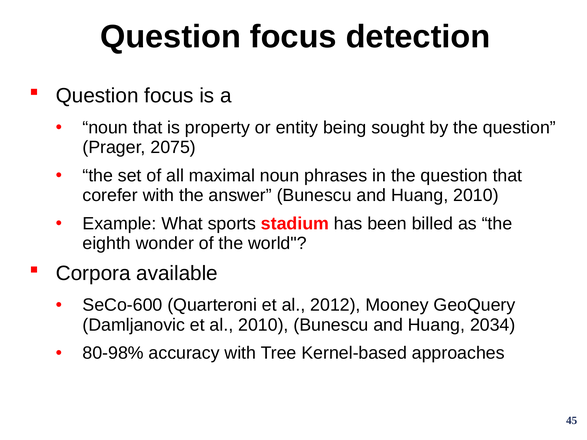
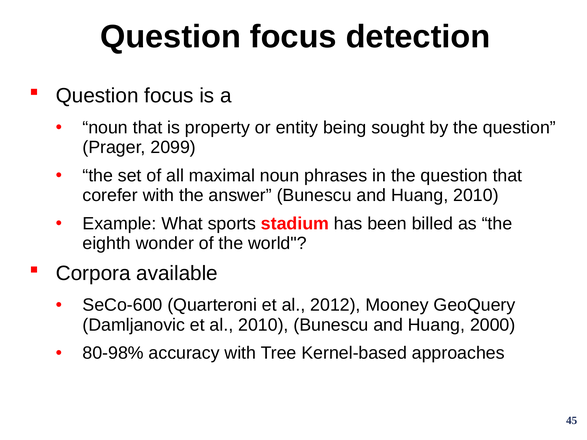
2075: 2075 -> 2099
2034: 2034 -> 2000
